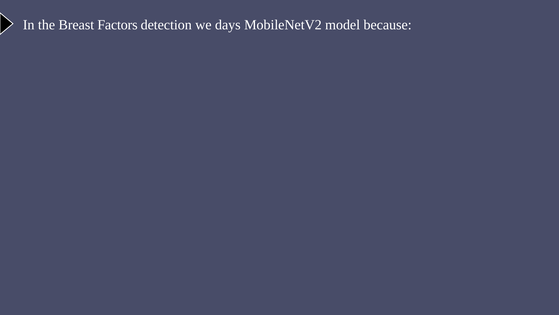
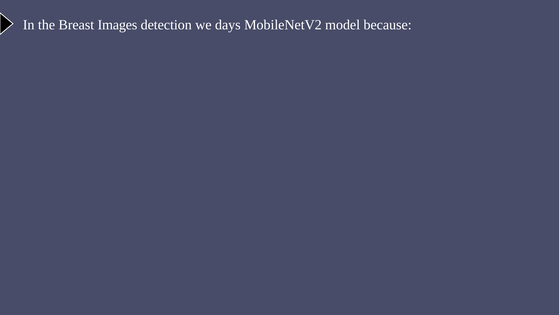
Factors: Factors -> Images
